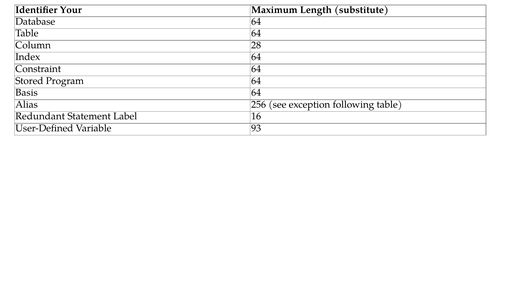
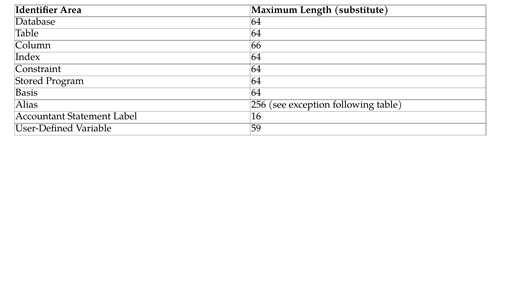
Your: Your -> Area
28: 28 -> 66
Redundant: Redundant -> Accountant
93: 93 -> 59
